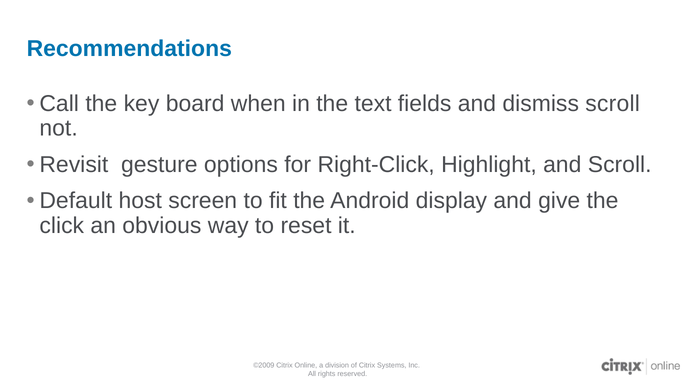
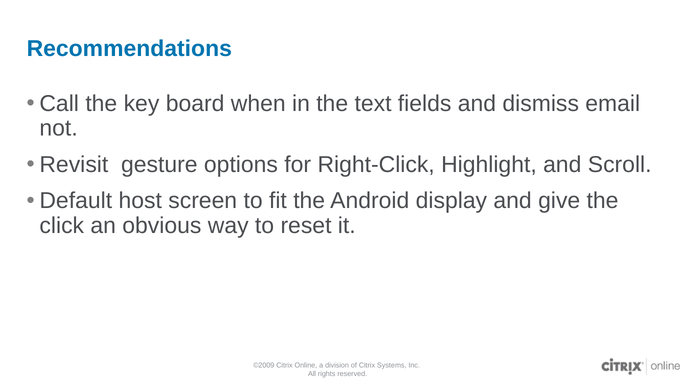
dismiss scroll: scroll -> email
